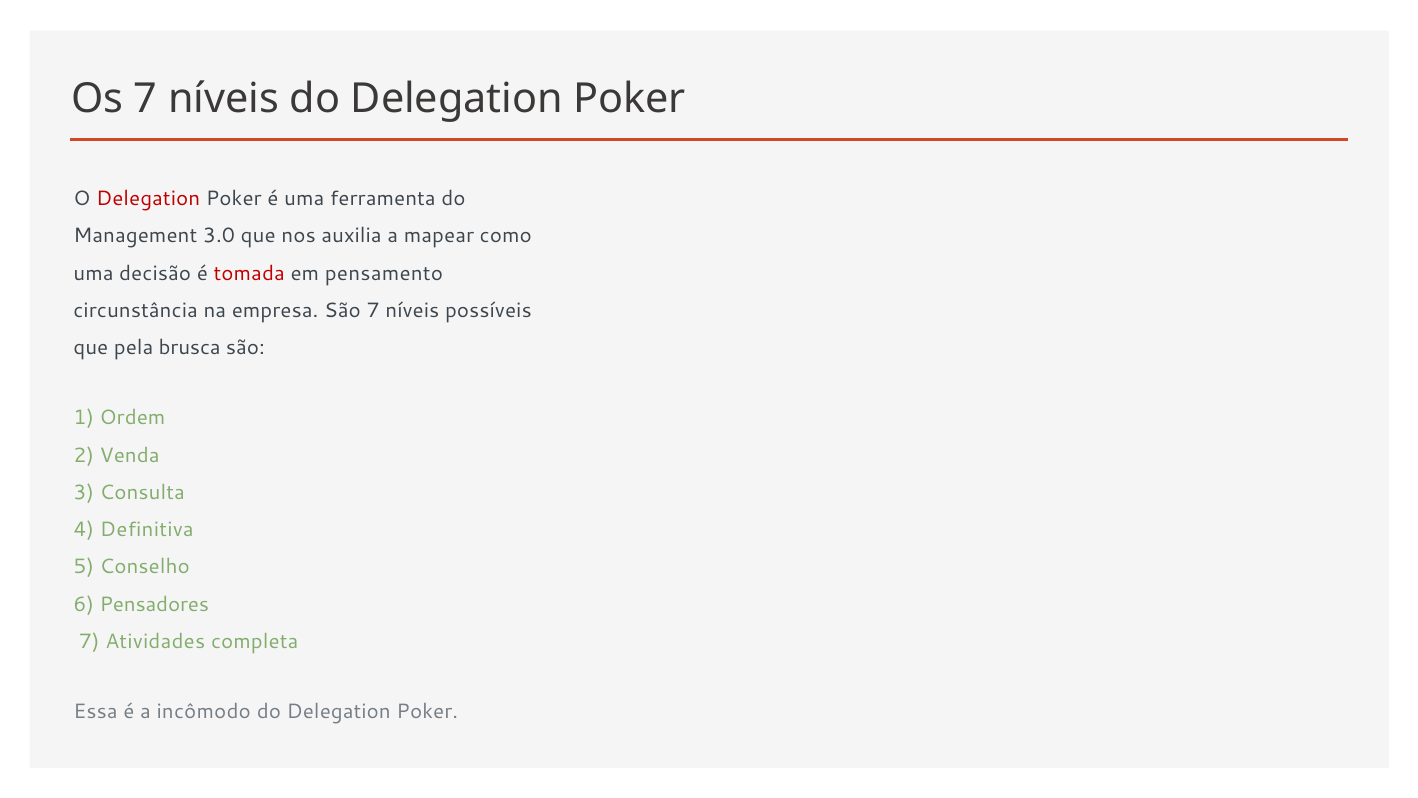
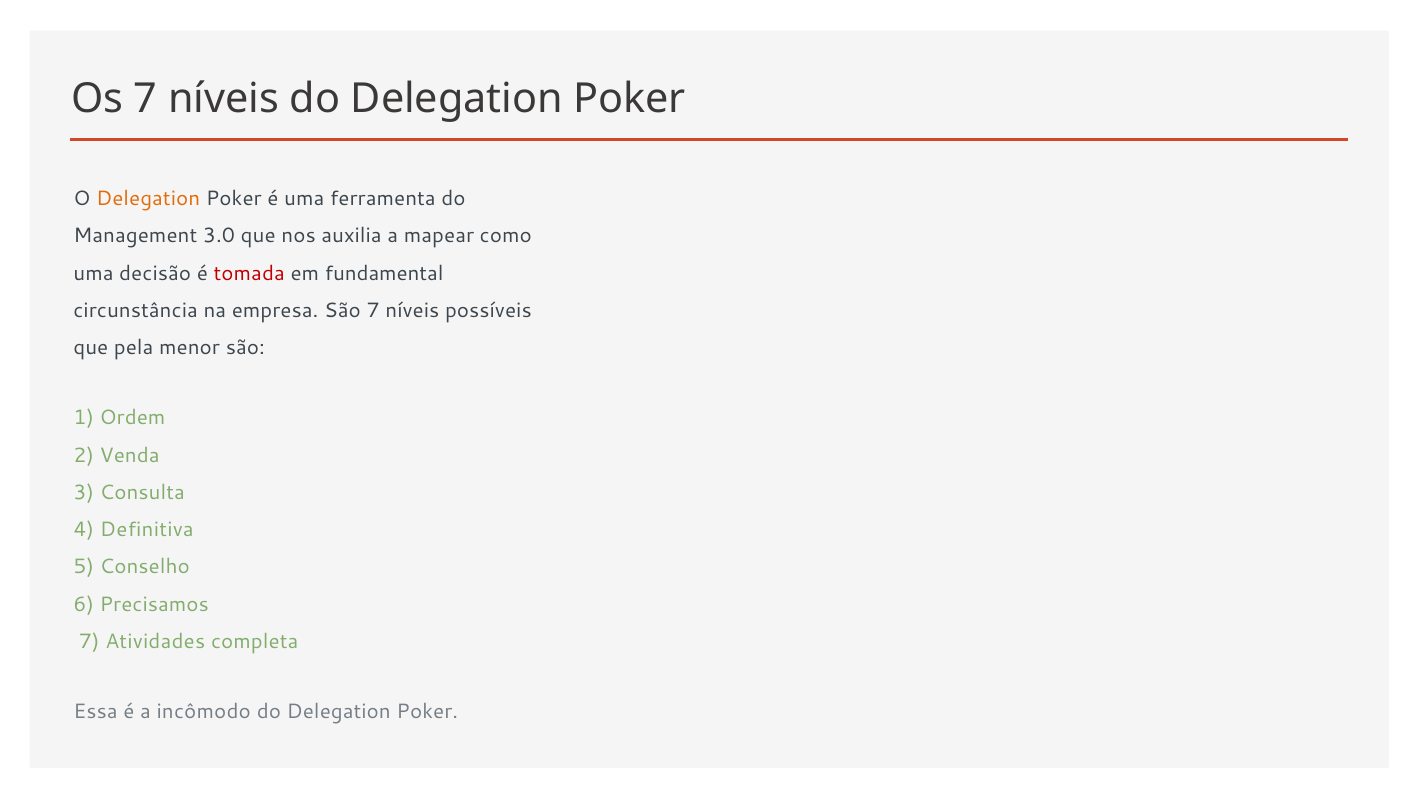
Delegation at (148, 199) colour: red -> orange
pensamento: pensamento -> fundamental
brusca: brusca -> menor
Pensadores: Pensadores -> Precisamos
